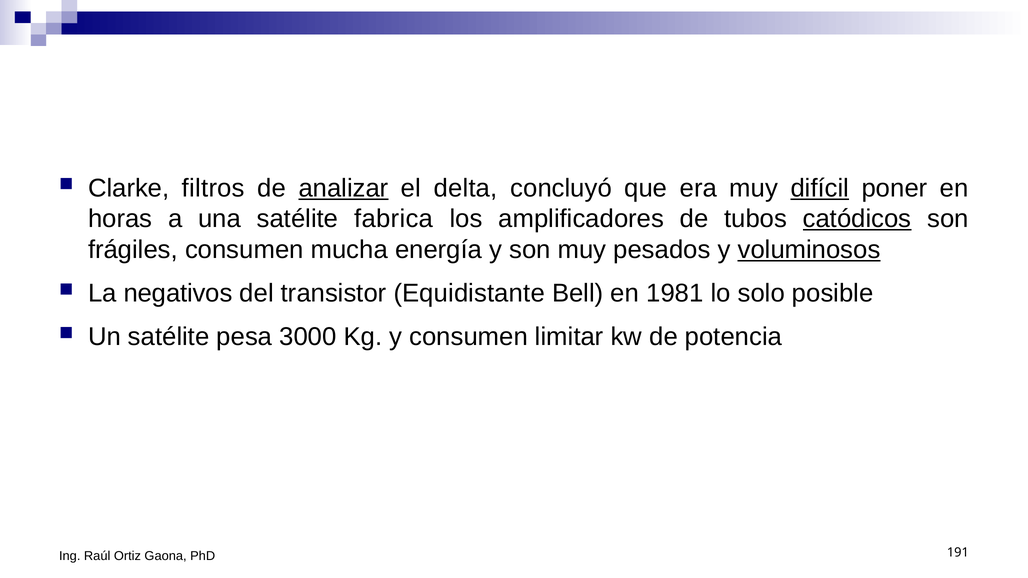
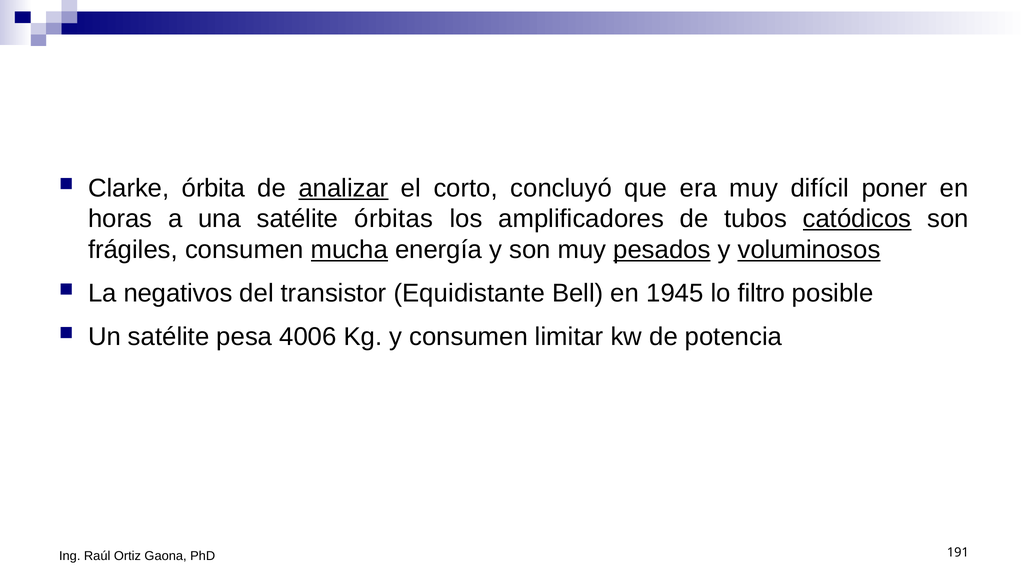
filtros: filtros -> órbita
delta: delta -> corto
difícil underline: present -> none
fabrica: fabrica -> órbitas
mucha underline: none -> present
pesados underline: none -> present
1981: 1981 -> 1945
solo: solo -> filtro
3000: 3000 -> 4006
